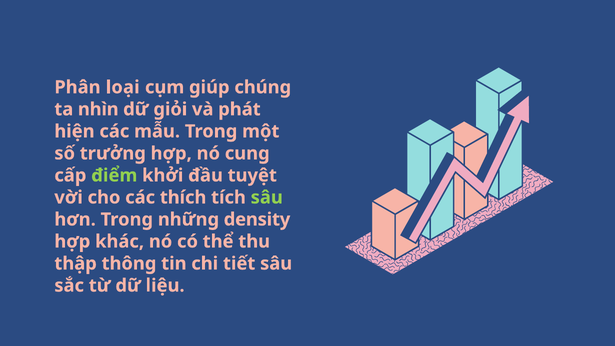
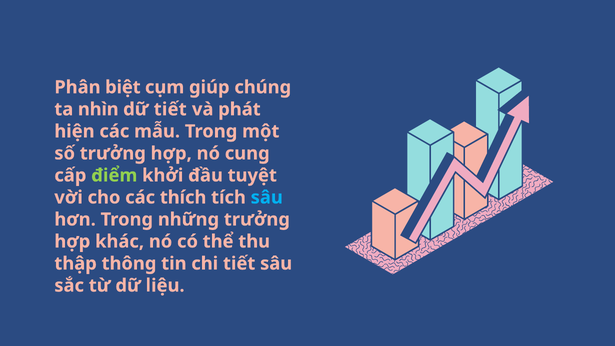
loại: loại -> biệt
dữ giỏi: giỏi -> tiết
sâu at (267, 197) colour: light green -> light blue
những density: density -> trưởng
